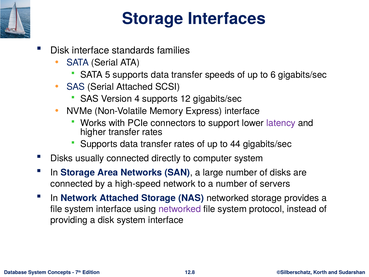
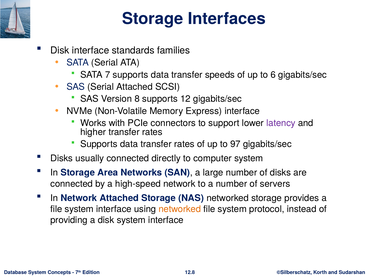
5: 5 -> 7
4: 4 -> 8
44: 44 -> 97
networked at (180, 209) colour: purple -> orange
